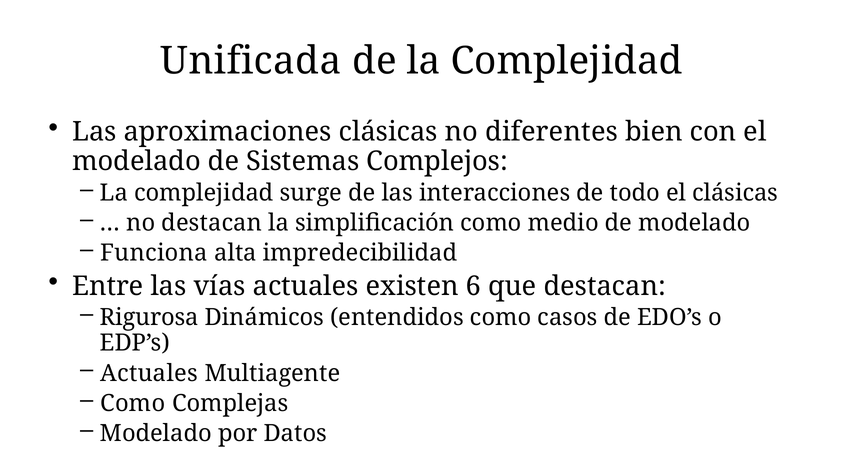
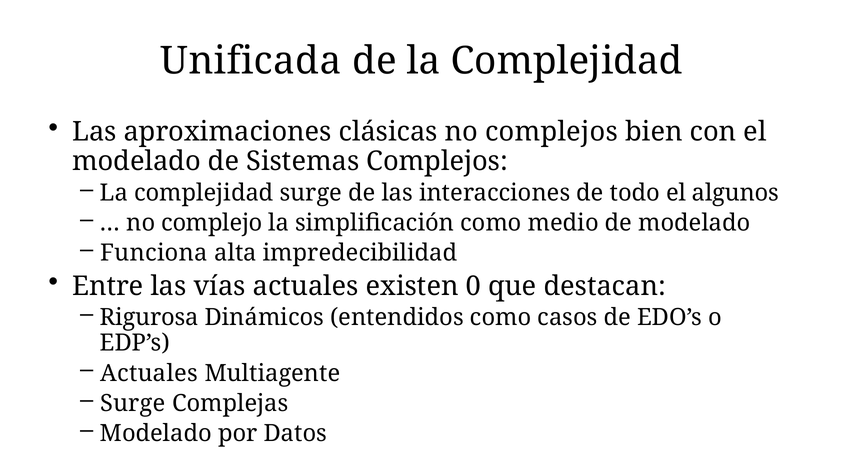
no diferentes: diferentes -> complejos
el clásicas: clásicas -> algunos
no destacan: destacan -> complejo
6: 6 -> 0
Como at (133, 403): Como -> Surge
